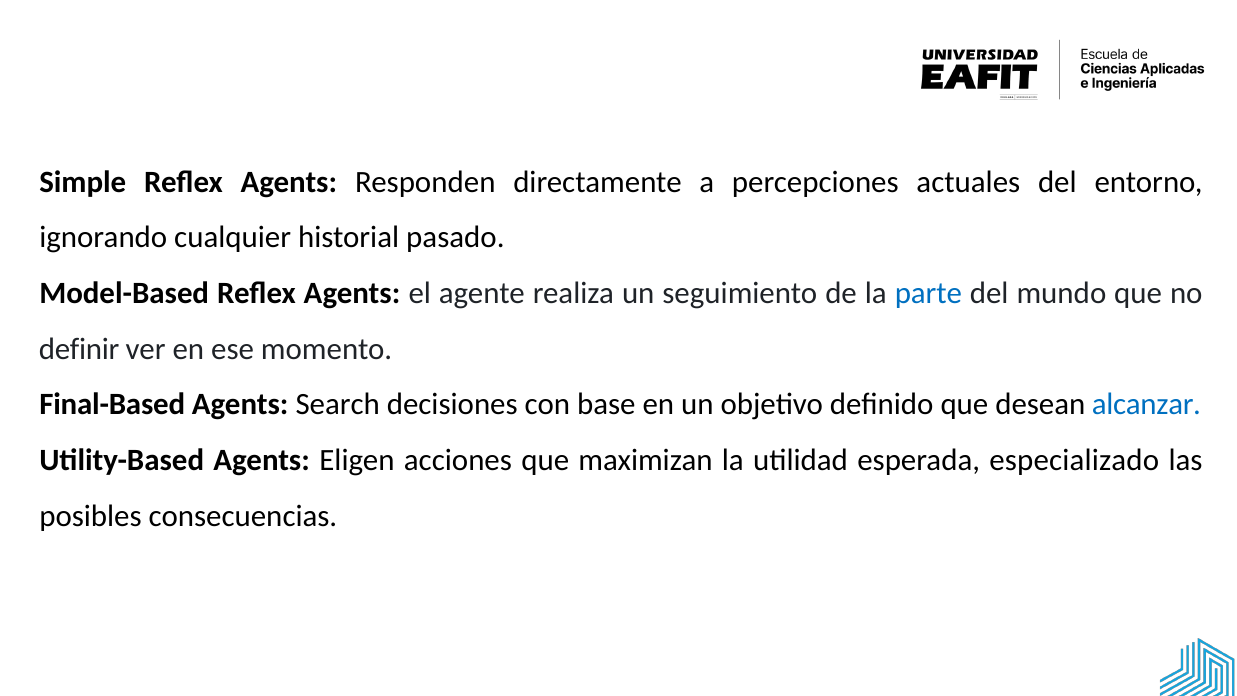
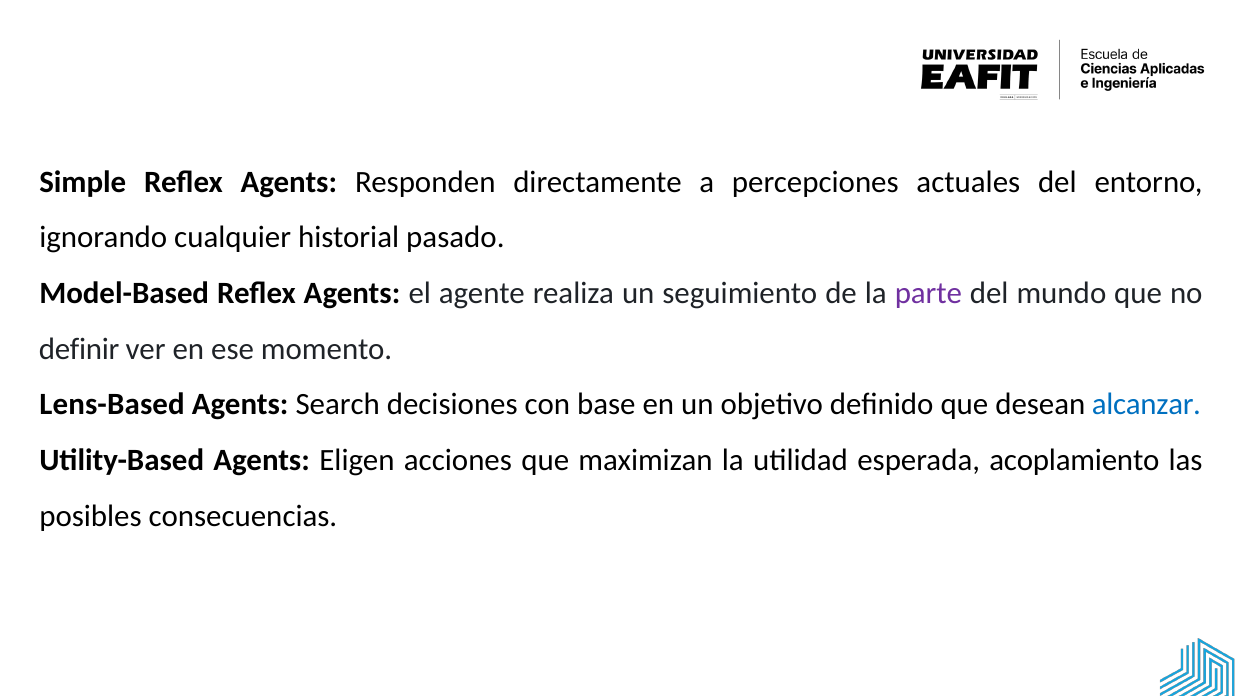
parte colour: blue -> purple
Final-Based: Final-Based -> Lens-Based
especializado: especializado -> acoplamiento
